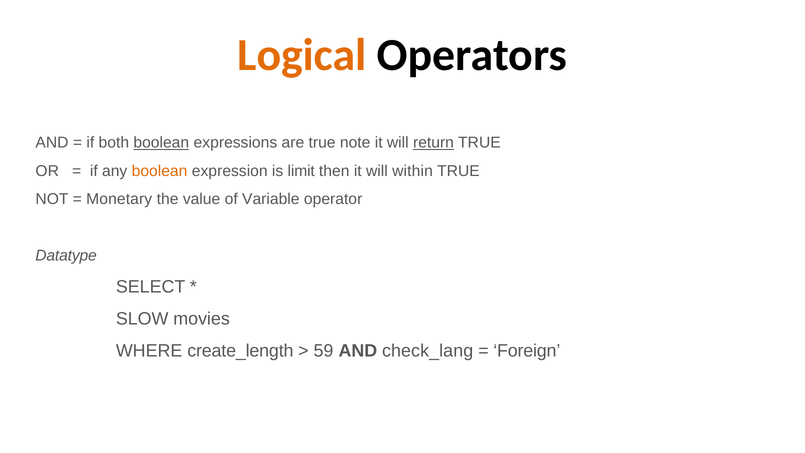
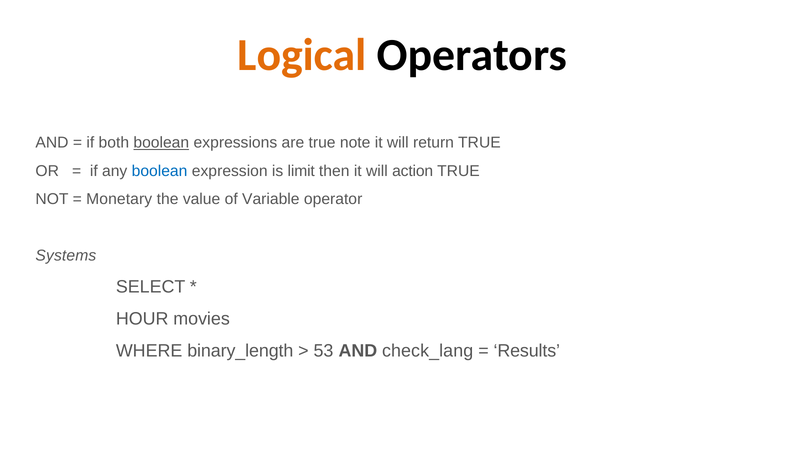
return underline: present -> none
boolean at (160, 171) colour: orange -> blue
within: within -> action
Datatype: Datatype -> Systems
SLOW: SLOW -> HOUR
create_length: create_length -> binary_length
59: 59 -> 53
Foreign: Foreign -> Results
